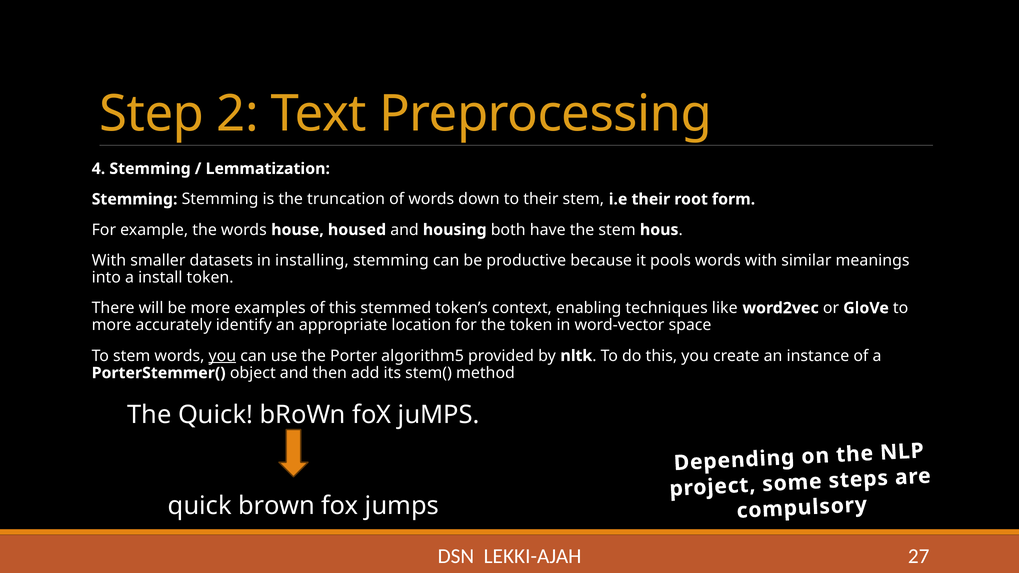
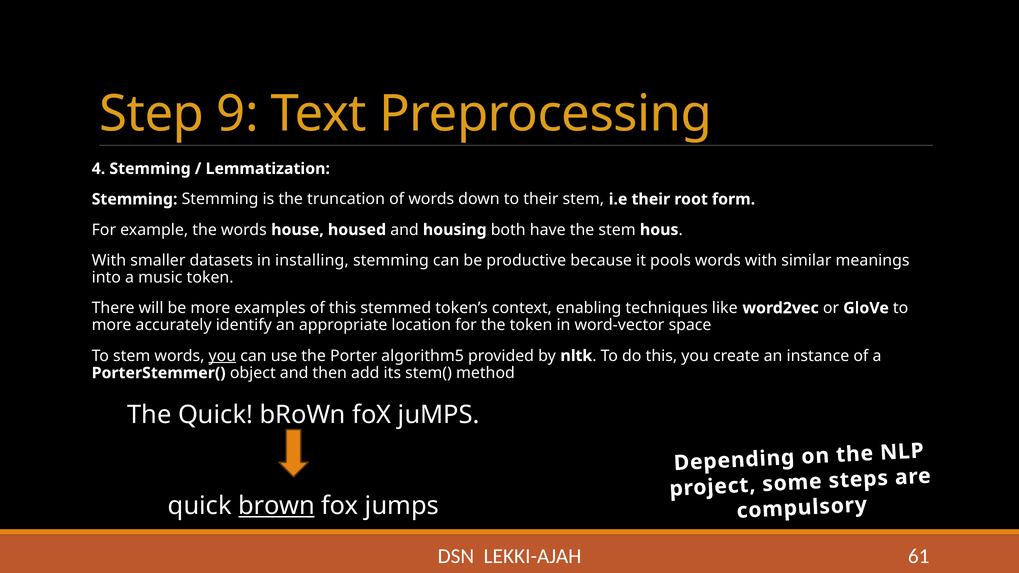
2: 2 -> 9
install: install -> music
brown at (277, 506) underline: none -> present
27: 27 -> 61
